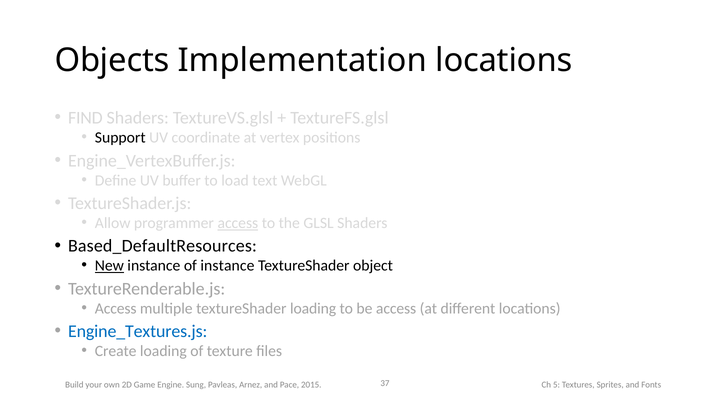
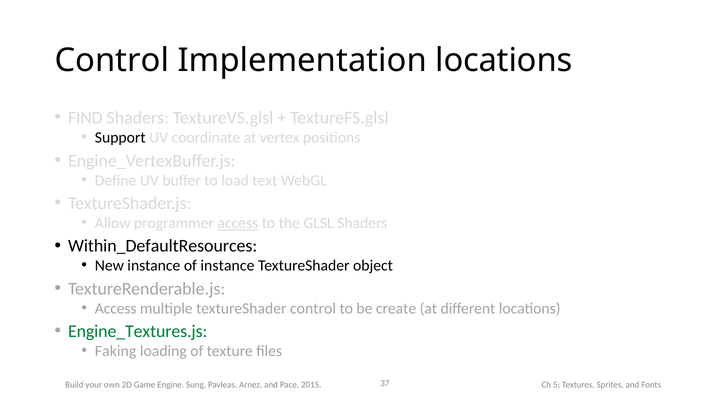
Objects at (112, 60): Objects -> Control
Based_DefaultResources: Based_DefaultResources -> Within_DefaultResources
New underline: present -> none
textureShader loading: loading -> control
be access: access -> create
Engine_Textures.js colour: blue -> green
Create: Create -> Faking
